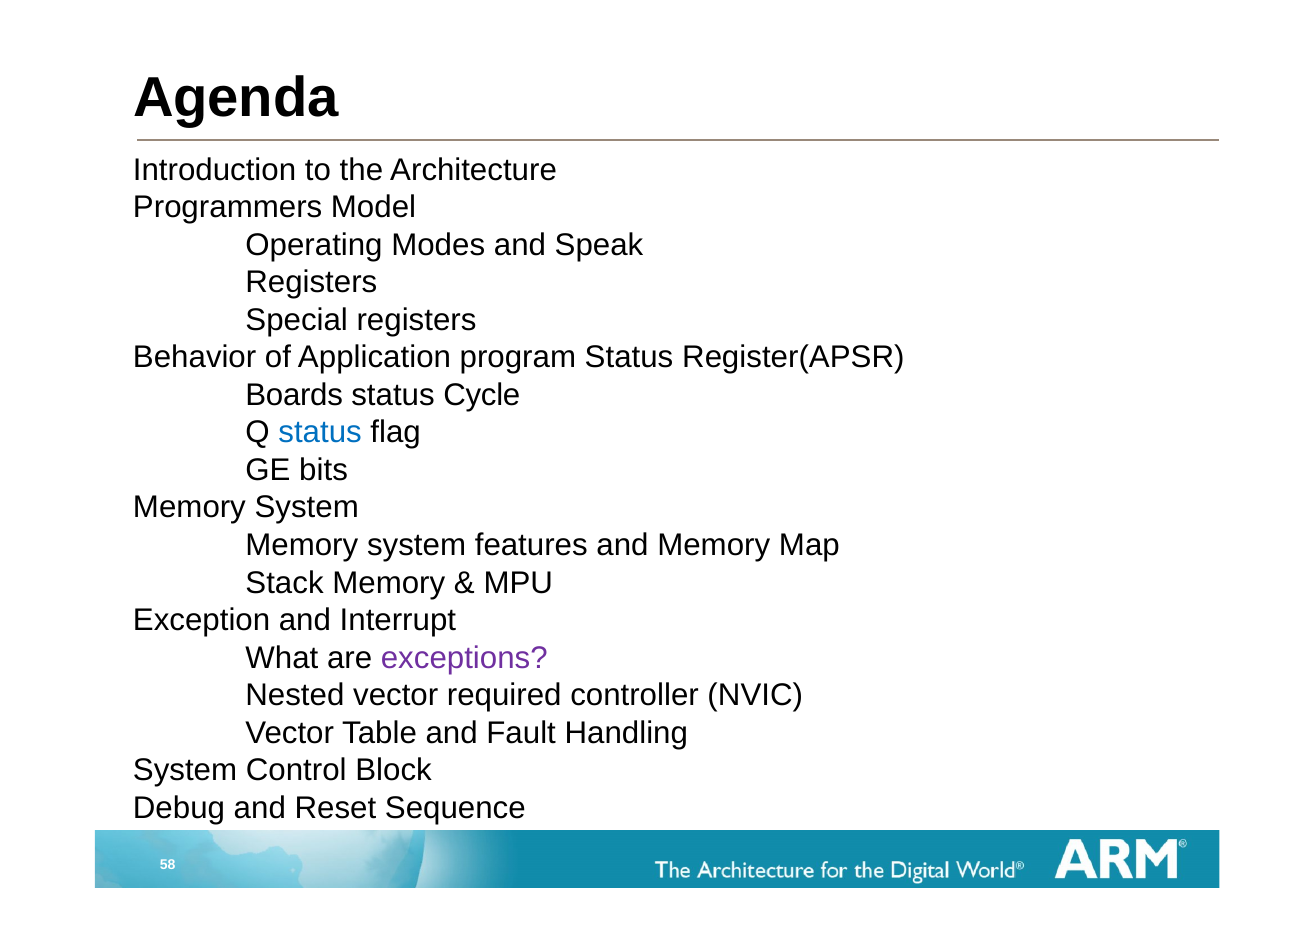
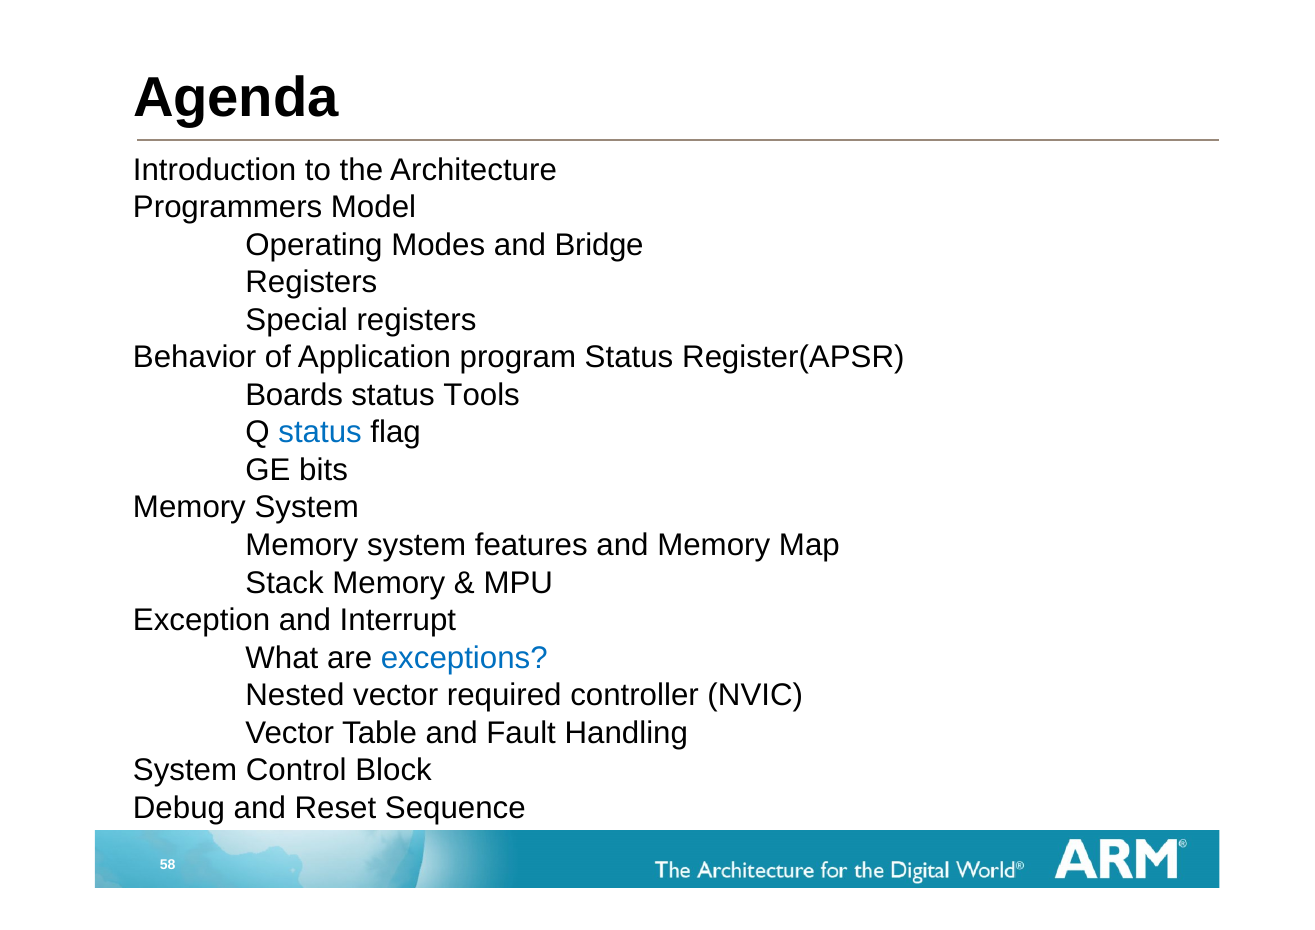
Speak: Speak -> Bridge
Cycle: Cycle -> Tools
exceptions colour: purple -> blue
